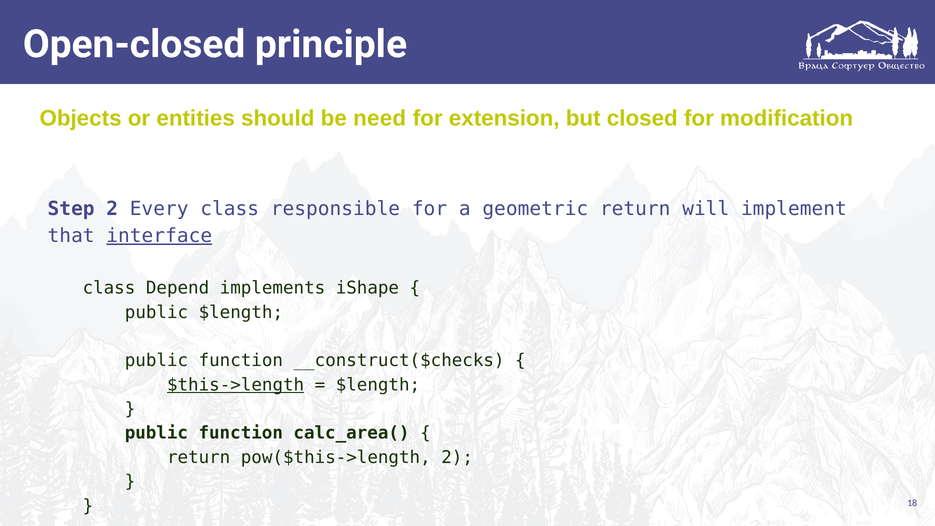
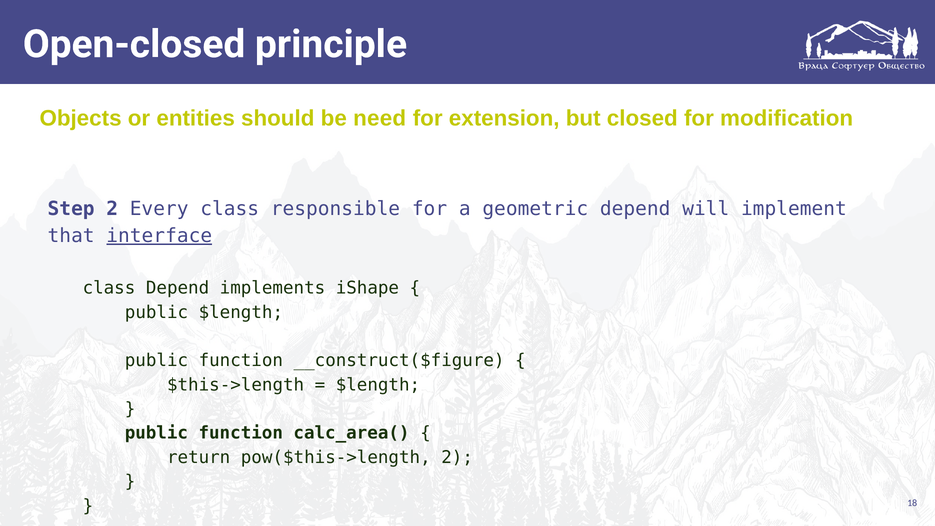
geometric return: return -> depend
__construct($checks: __construct($checks -> __construct($figure
$this->length underline: present -> none
